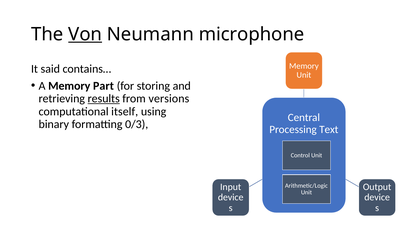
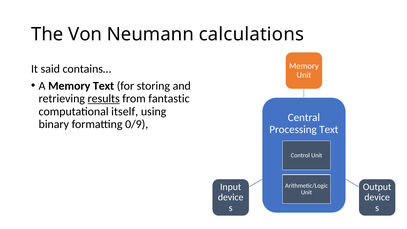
Von underline: present -> none
microphone: microphone -> calculations
Memory Part: Part -> Text
versions: versions -> fantastic
0/3: 0/3 -> 0/9
